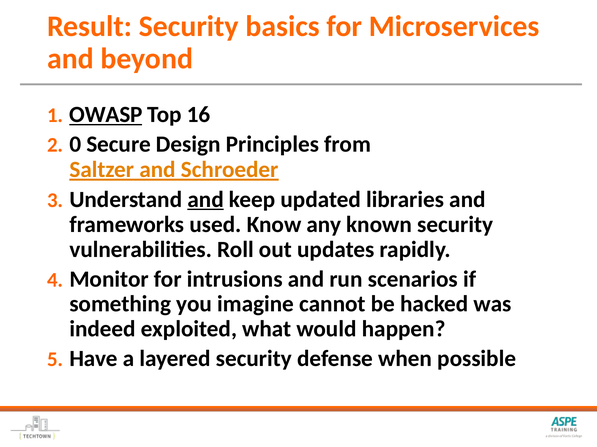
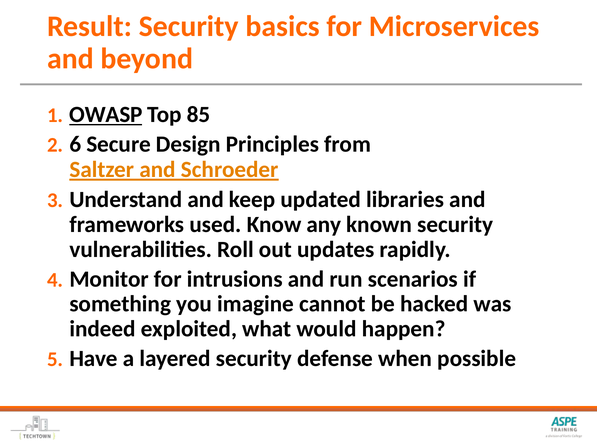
16: 16 -> 85
0: 0 -> 6
and at (206, 200) underline: present -> none
